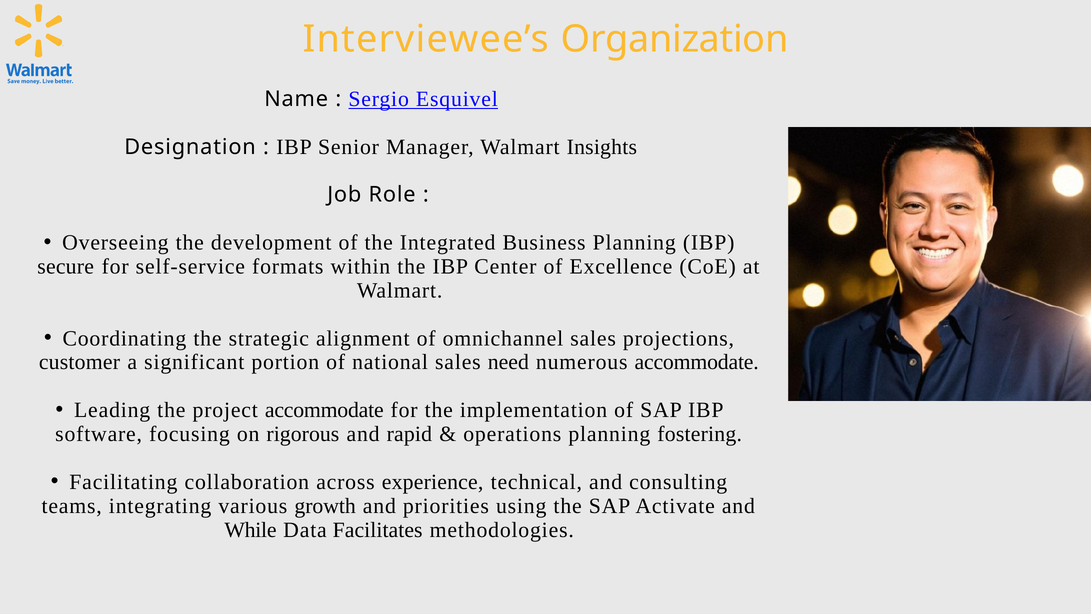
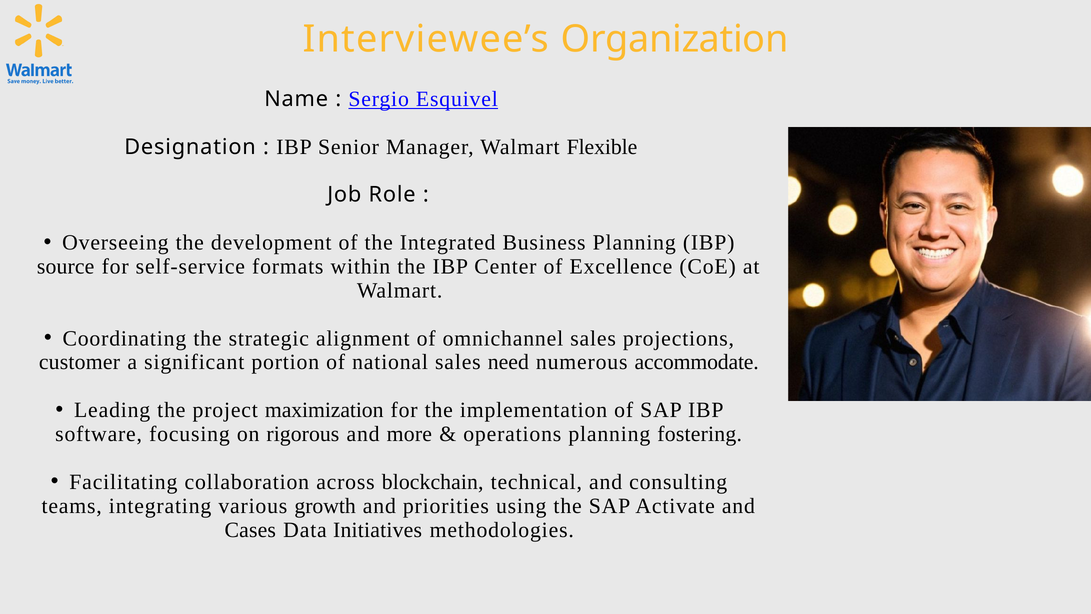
Insights: Insights -> Flexible
secure: secure -> source
project accommodate: accommodate -> maximization
rapid: rapid -> more
experience: experience -> blockchain
While: While -> Cases
Facilitates: Facilitates -> Initiatives
